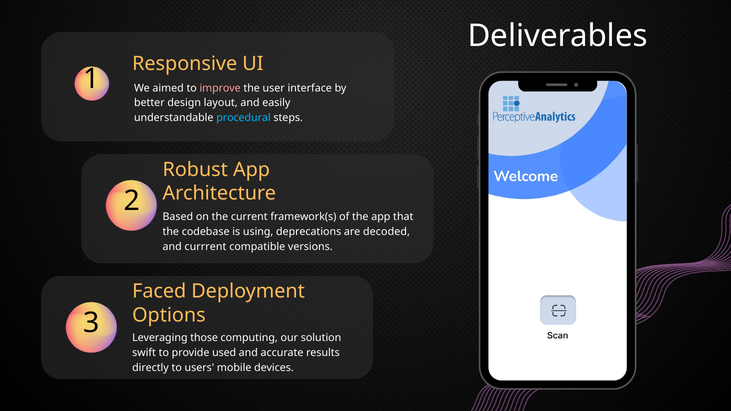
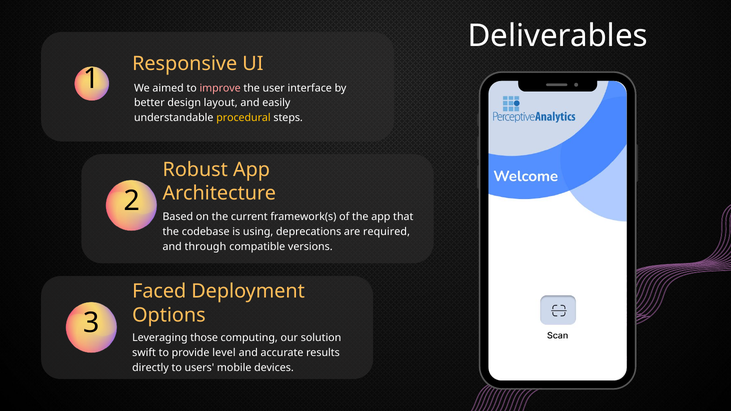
procedural colour: light blue -> yellow
decoded: decoded -> required
currrent: currrent -> through
used: used -> level
